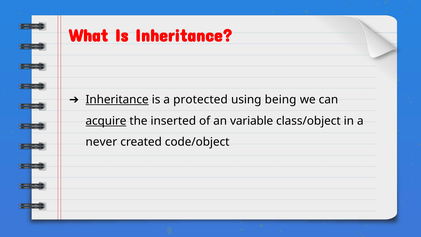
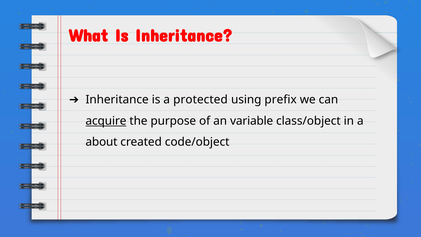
Inheritance at (117, 100) underline: present -> none
being: being -> prefix
inserted: inserted -> purpose
never: never -> about
